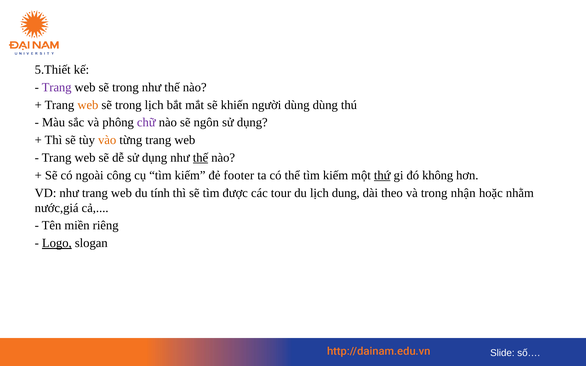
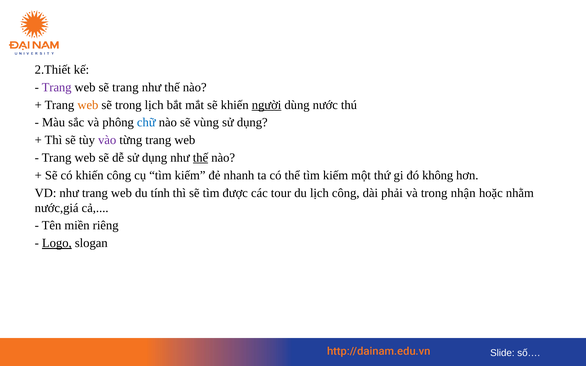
5.Thiết: 5.Thiết -> 2.Thiết
trong at (125, 87): trong -> trang
người underline: none -> present
dùng dùng: dùng -> nước
chữ colour: purple -> blue
ngôn: ngôn -> vùng
vào colour: orange -> purple
có ngoài: ngoài -> khiến
footer: footer -> nhanh
thứ underline: present -> none
lịch dung: dung -> công
theo: theo -> phải
